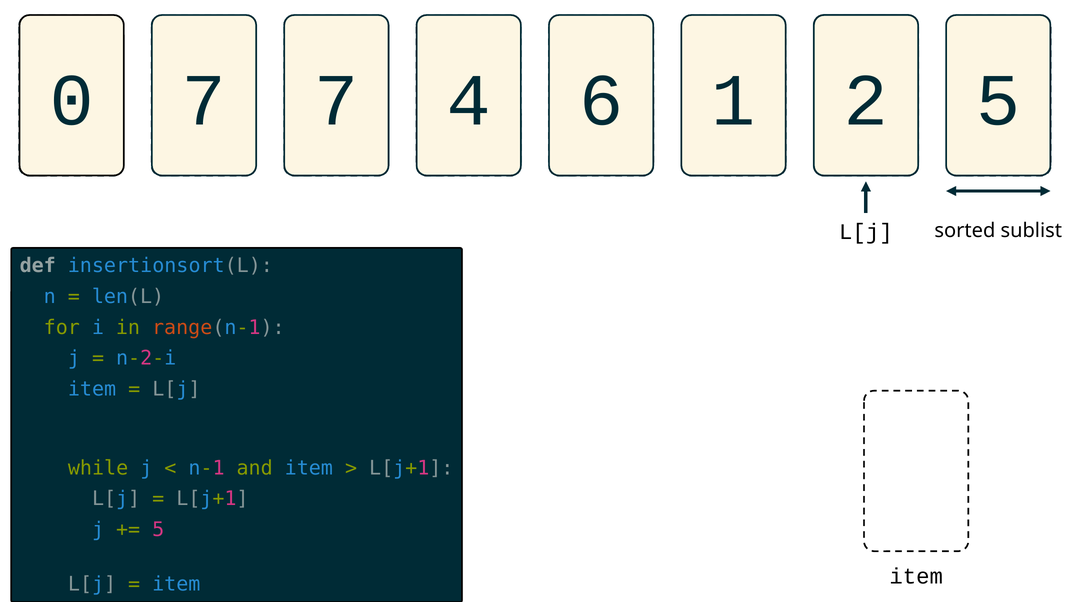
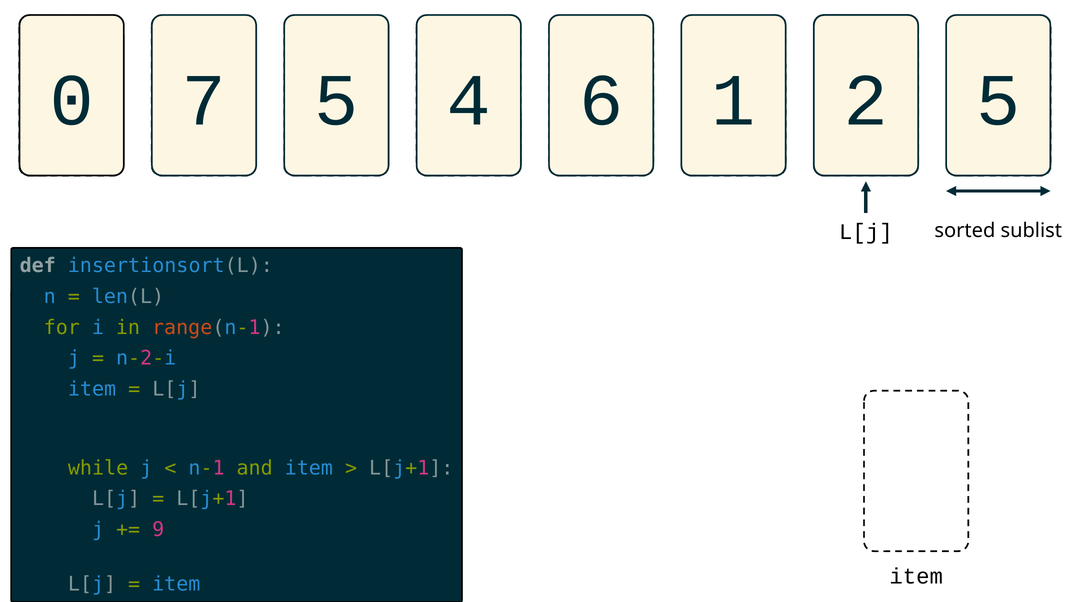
7 7: 7 -> 5
5 at (158, 529): 5 -> 9
